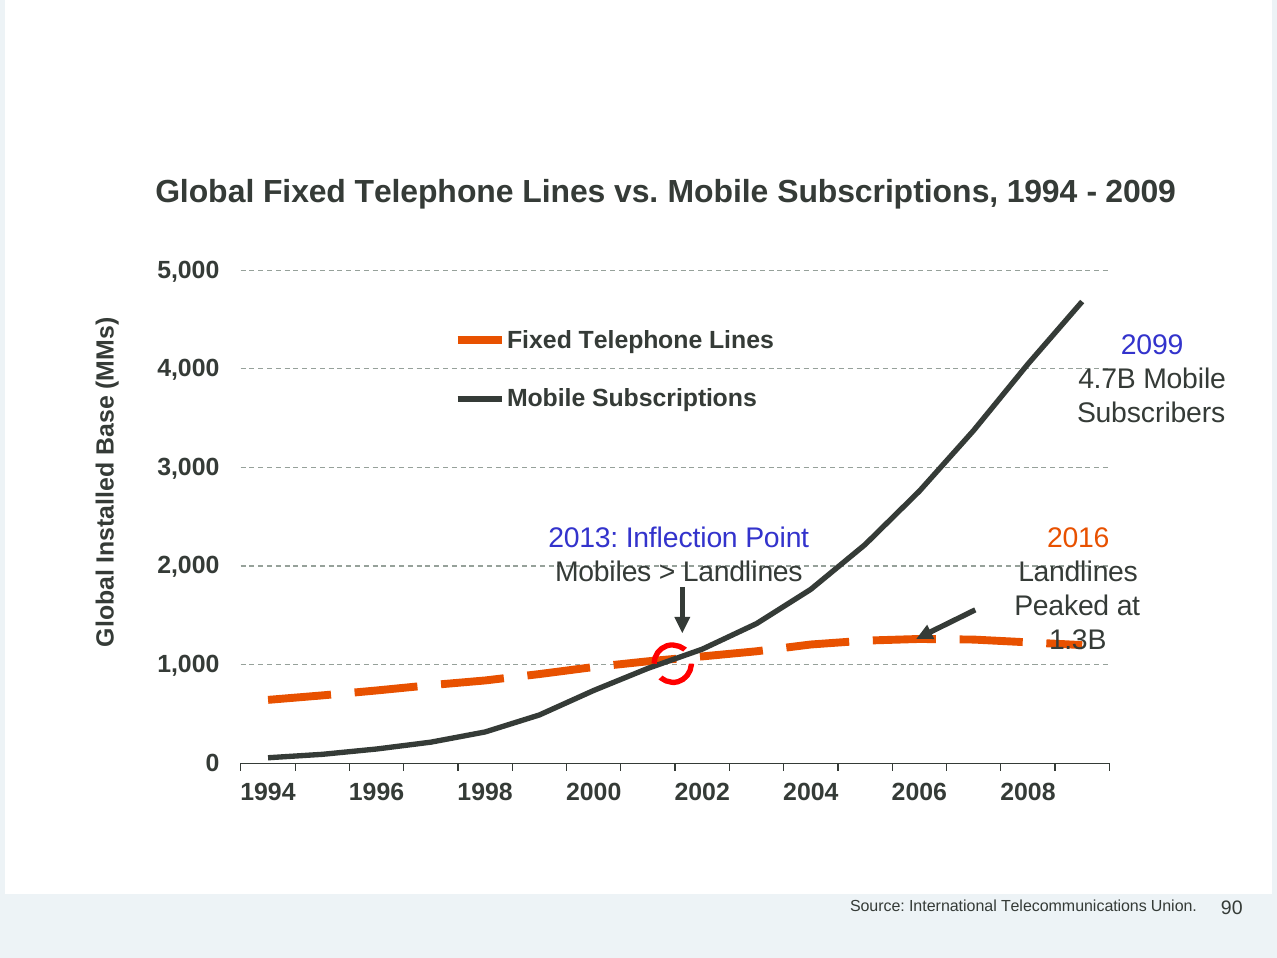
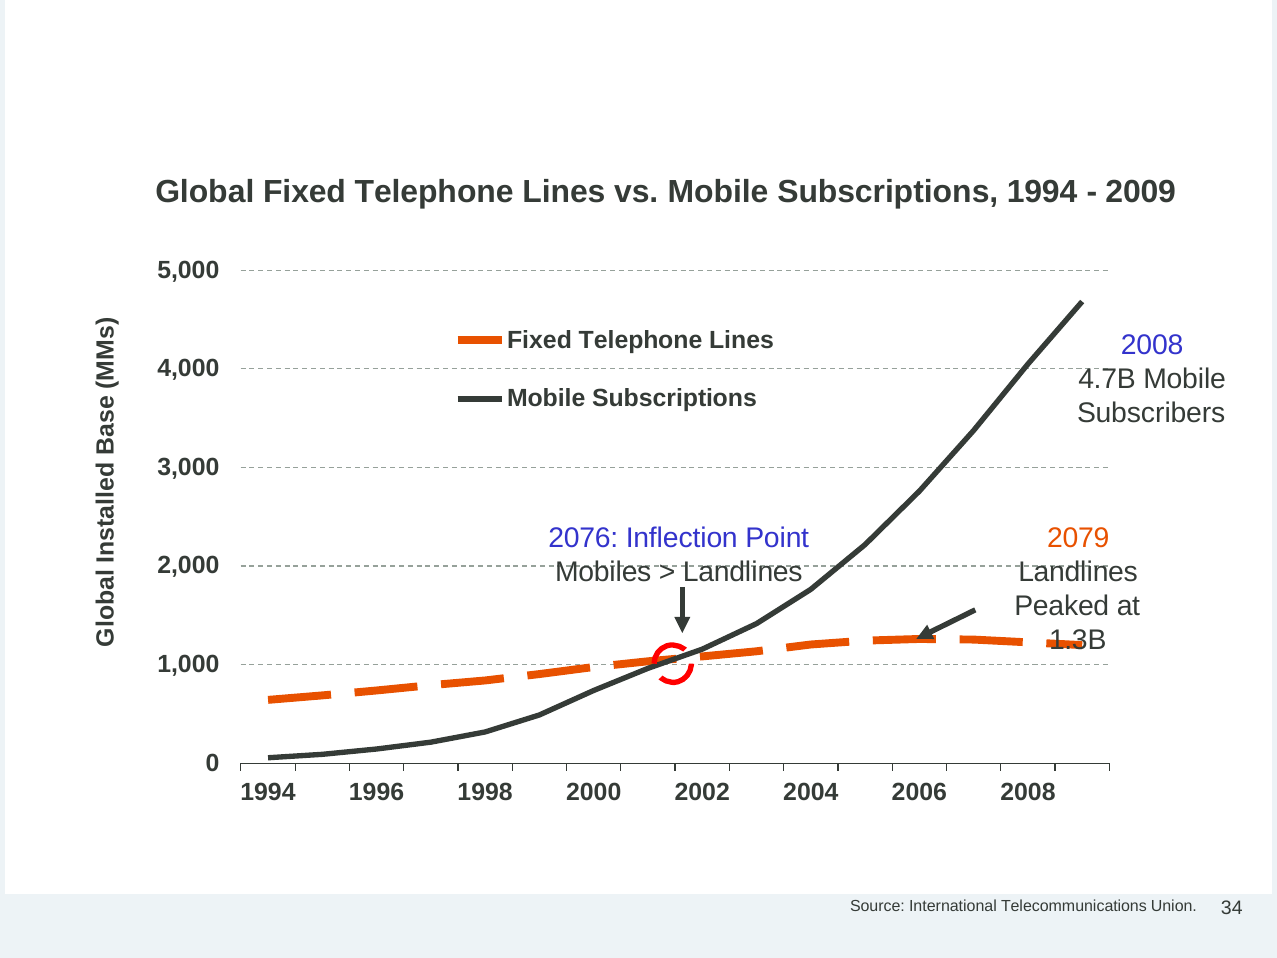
2099 at (1152, 345): 2099 -> 2008
2013: 2013 -> 2076
2016: 2016 -> 2079
90: 90 -> 34
